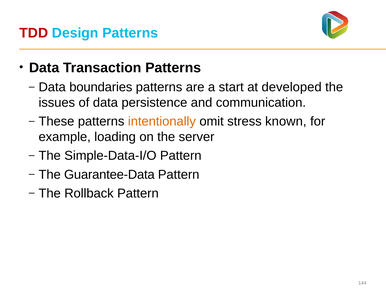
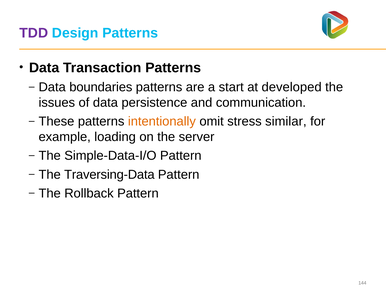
TDD colour: red -> purple
known: known -> similar
Guarantee-Data: Guarantee-Data -> Traversing-Data
